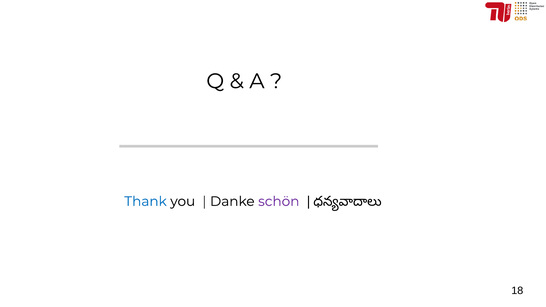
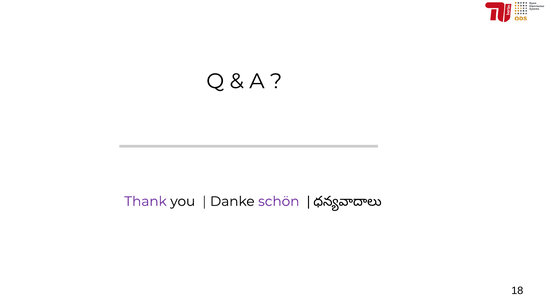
Thank colour: blue -> purple
